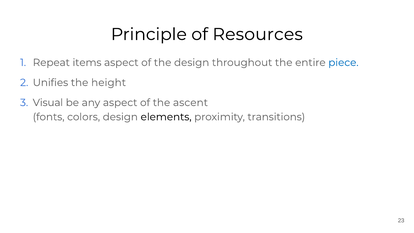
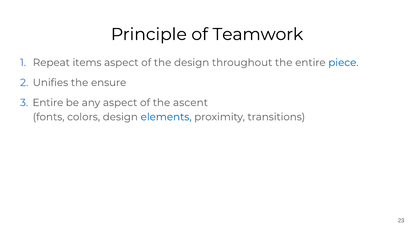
Resources: Resources -> Teamwork
height: height -> ensure
Visual at (48, 103): Visual -> Entire
elements colour: black -> blue
